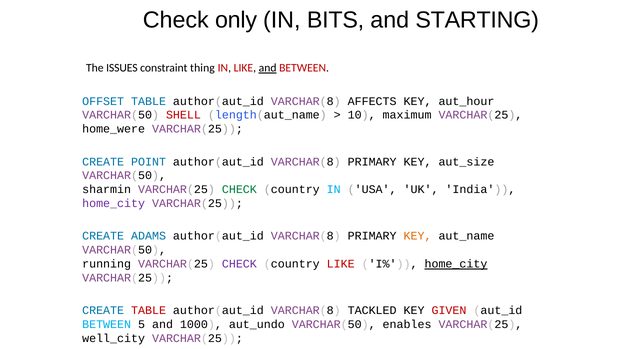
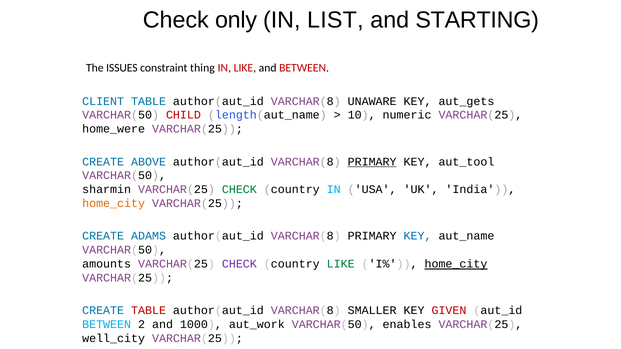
BITS: BITS -> LIST
and at (268, 68) underline: present -> none
OFFSET: OFFSET -> CLIENT
AFFECTS: AFFECTS -> UNAWARE
aut_hour: aut_hour -> aut_gets
SHELL: SHELL -> CHILD
maximum: maximum -> numeric
POINT: POINT -> ABOVE
PRIMARY at (372, 162) underline: none -> present
aut_size: aut_size -> aut_tool
home_city at (114, 204) colour: purple -> orange
KEY at (418, 236) colour: orange -> blue
running: running -> amounts
LIKE at (341, 264) colour: red -> green
TACKLED: TACKLED -> SMALLER
5: 5 -> 2
aut_undo: aut_undo -> aut_work
